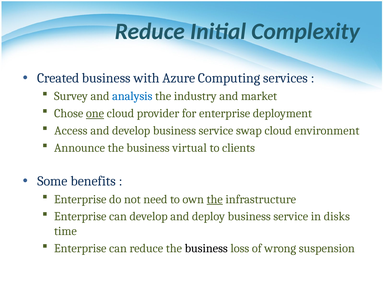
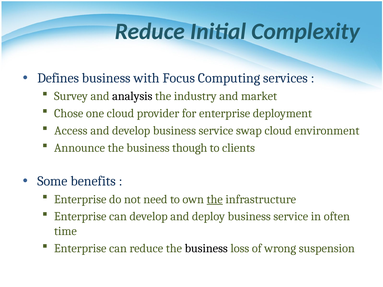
Created: Created -> Defines
Azure: Azure -> Focus
analysis colour: blue -> black
one underline: present -> none
virtual: virtual -> though
disks: disks -> often
